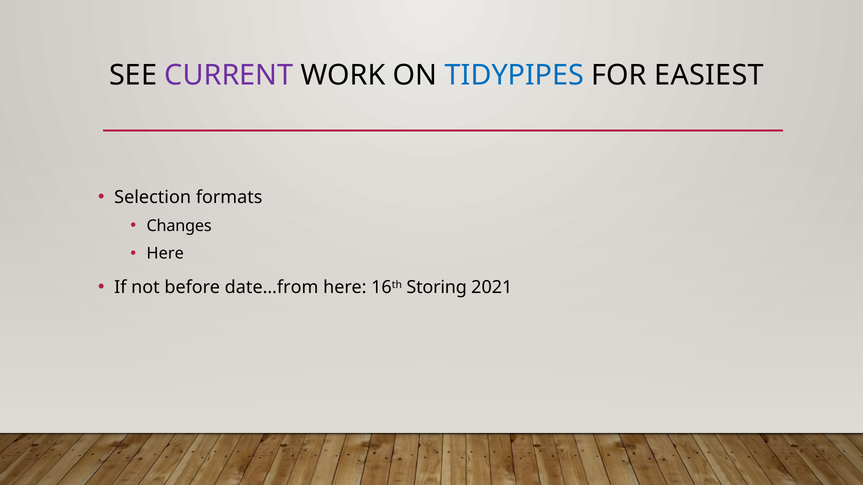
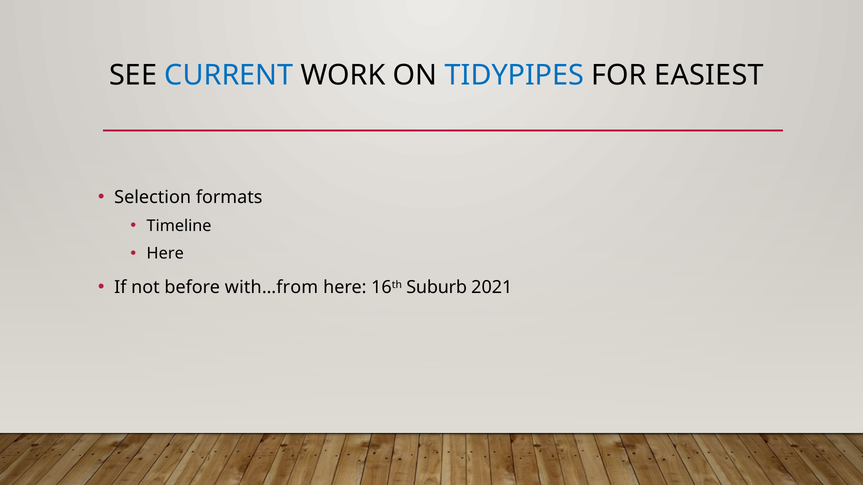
CURRENT colour: purple -> blue
Changes: Changes -> Timeline
date…from: date…from -> with…from
Storing: Storing -> Suburb
